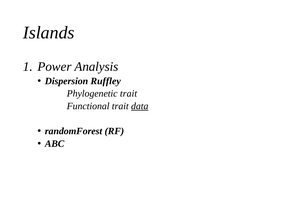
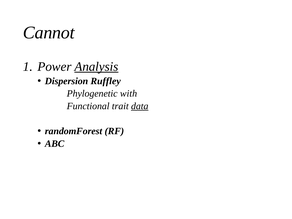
Islands: Islands -> Cannot
Analysis underline: none -> present
Phylogenetic trait: trait -> with
